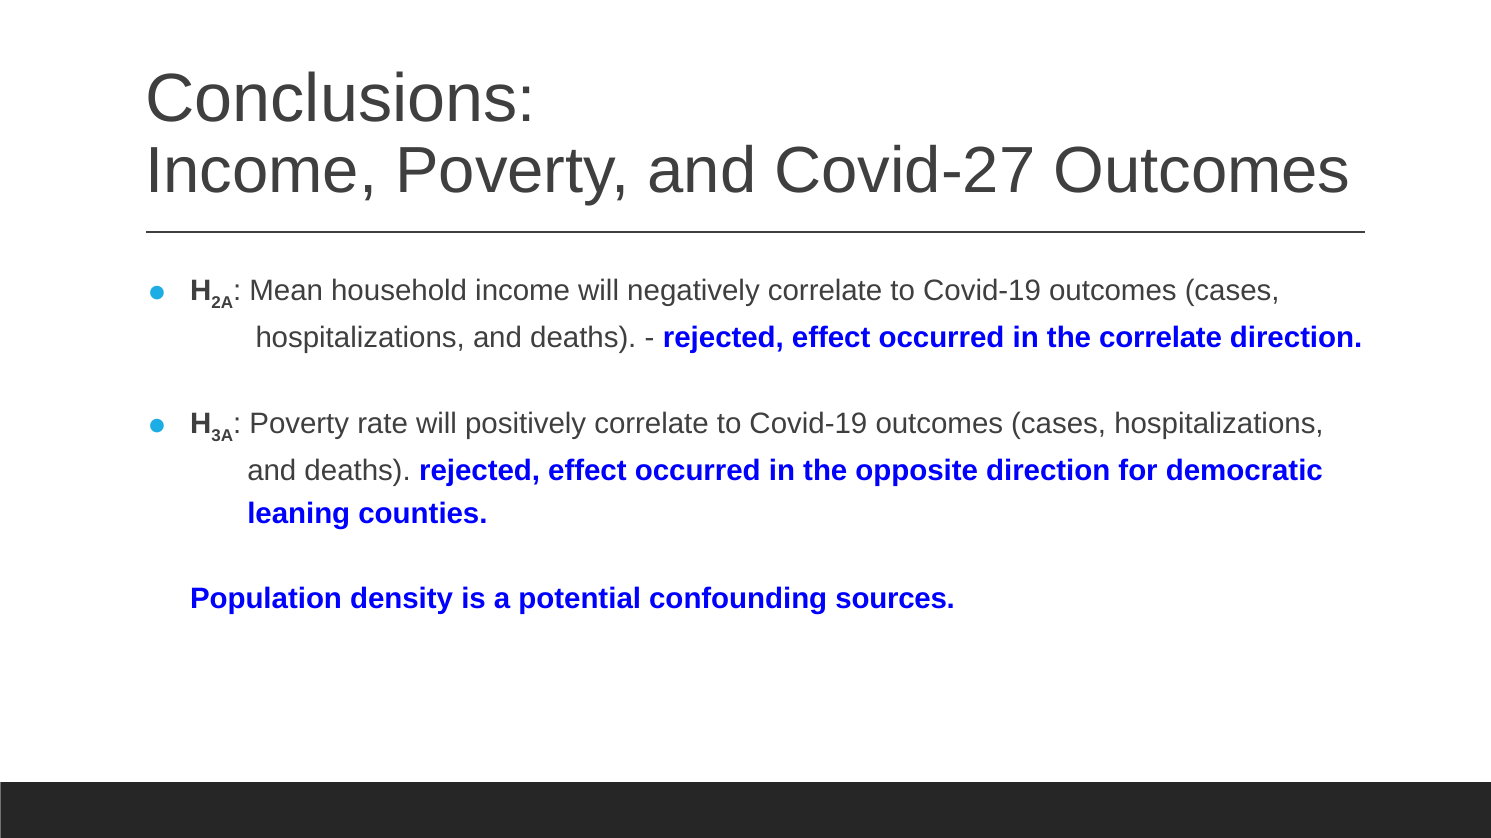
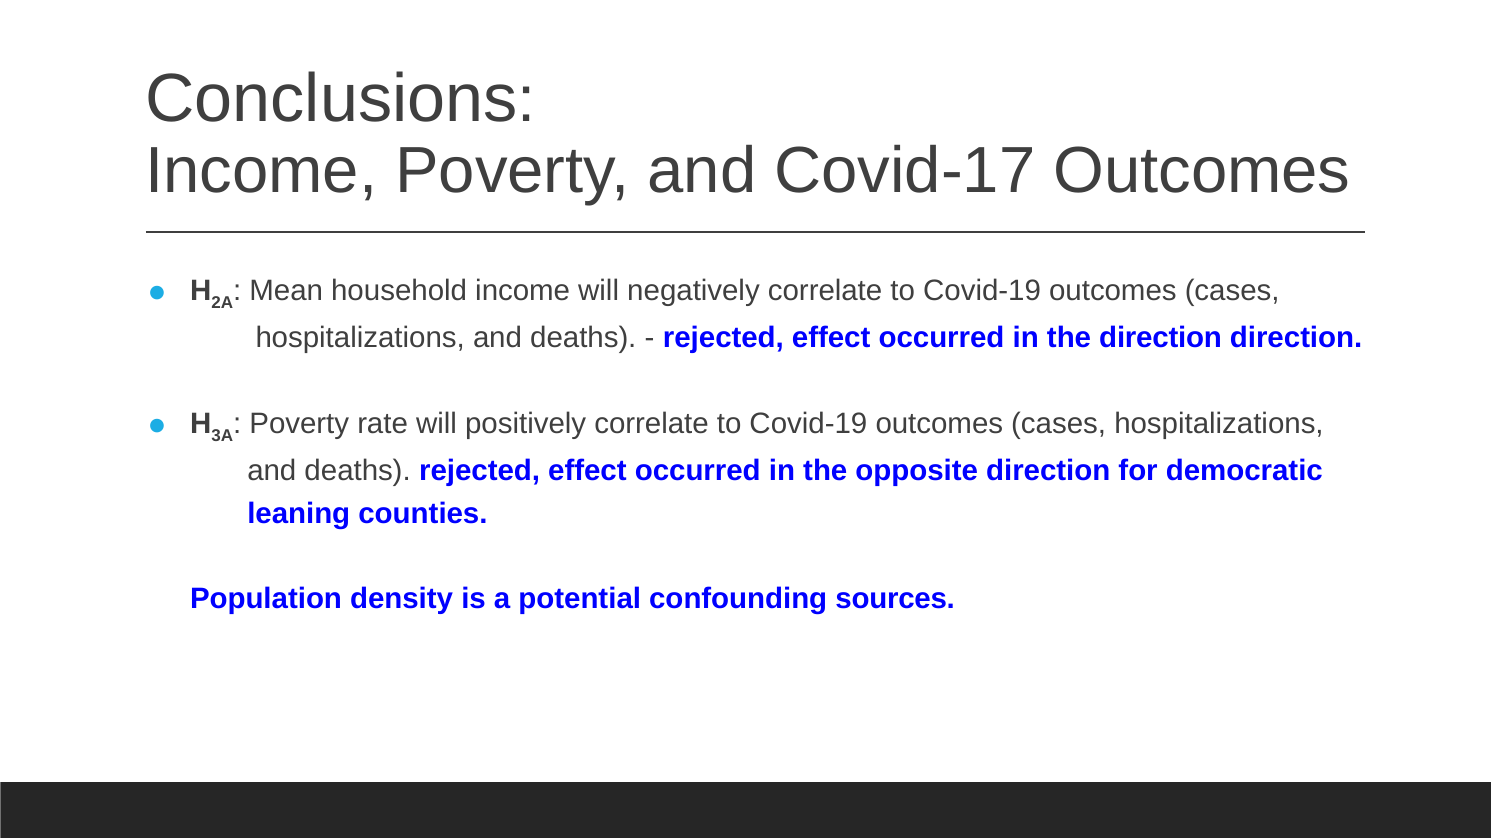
Covid-27: Covid-27 -> Covid-17
the correlate: correlate -> direction
